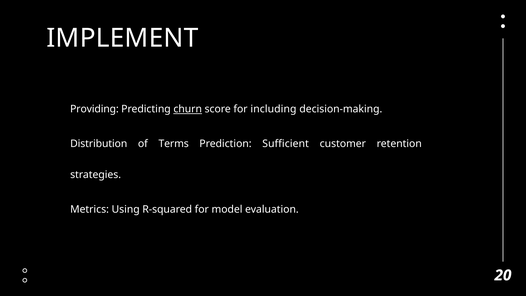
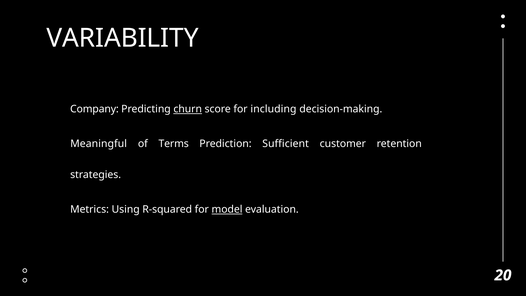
IMPLEMENT: IMPLEMENT -> VARIABILITY
Providing: Providing -> Company
Distribution: Distribution -> Meaningful
model underline: none -> present
